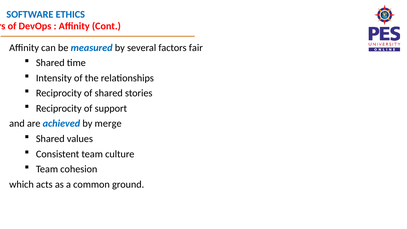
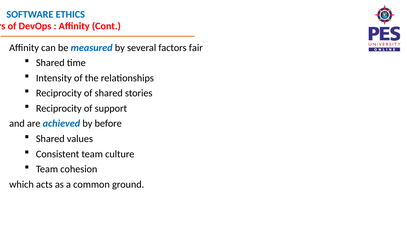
merge: merge -> before
